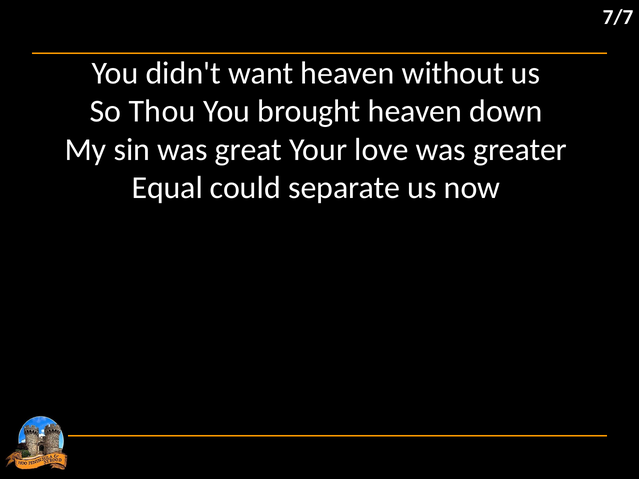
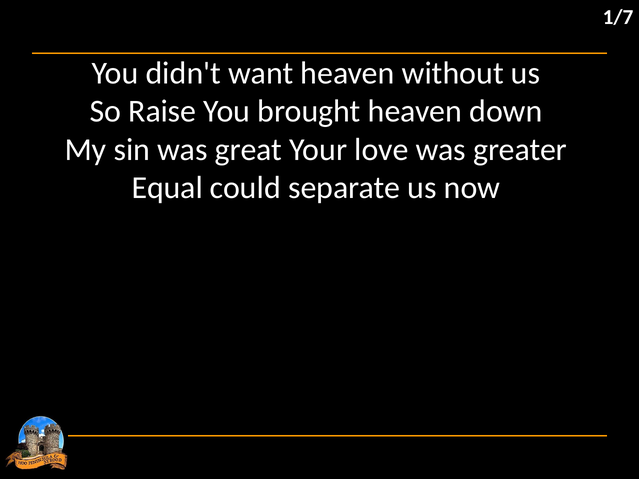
7/7: 7/7 -> 1/7
Thou: Thou -> Raise
